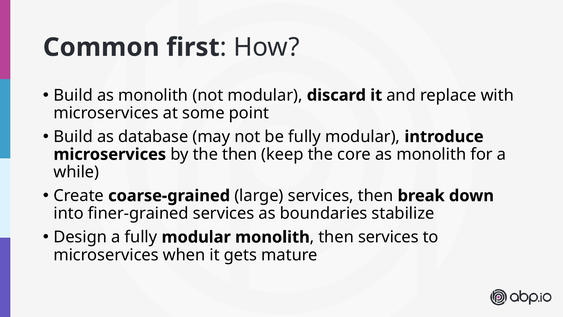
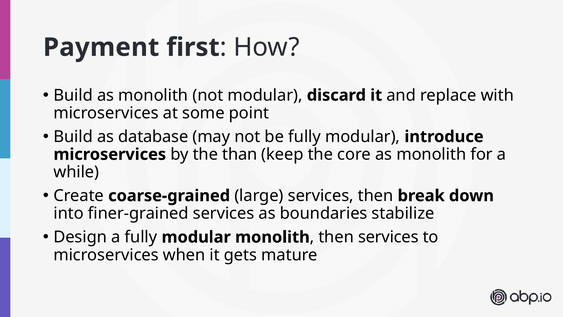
Common: Common -> Payment
the then: then -> than
